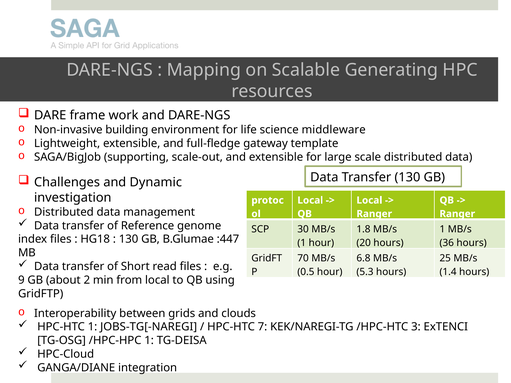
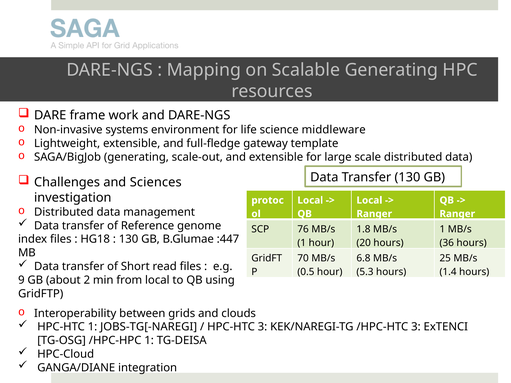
building: building -> systems
SAGA/BigJob supporting: supporting -> generating
Dynamic: Dynamic -> Sciences
30: 30 -> 76
HPC-HTC 7: 7 -> 3
